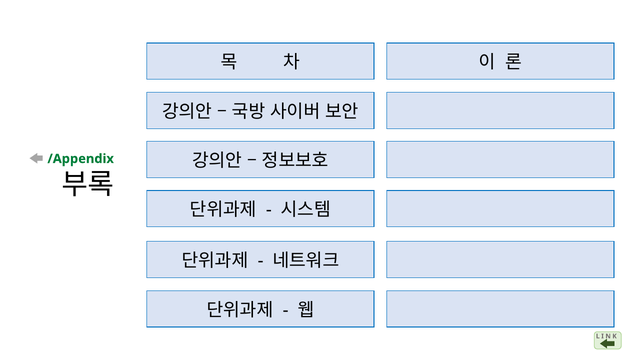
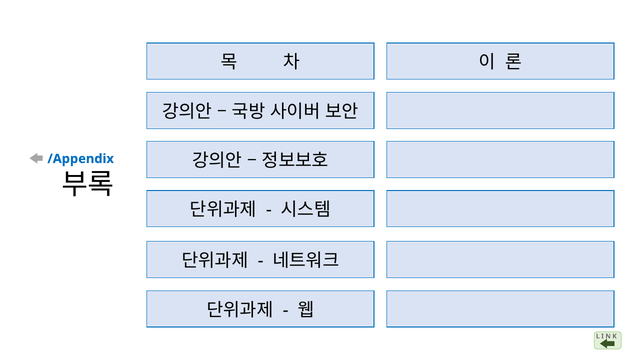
/Appendix colour: green -> blue
